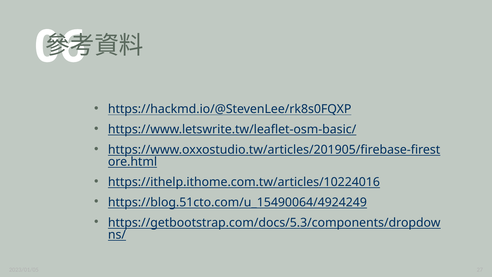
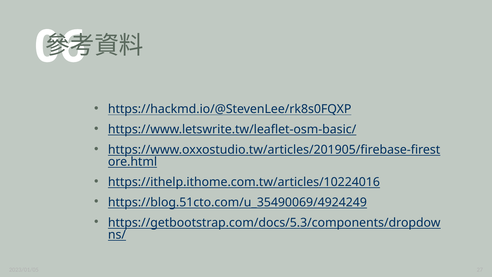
https://blog.51cto.com/u_15490064/4924249: https://blog.51cto.com/u_15490064/4924249 -> https://blog.51cto.com/u_35490069/4924249
